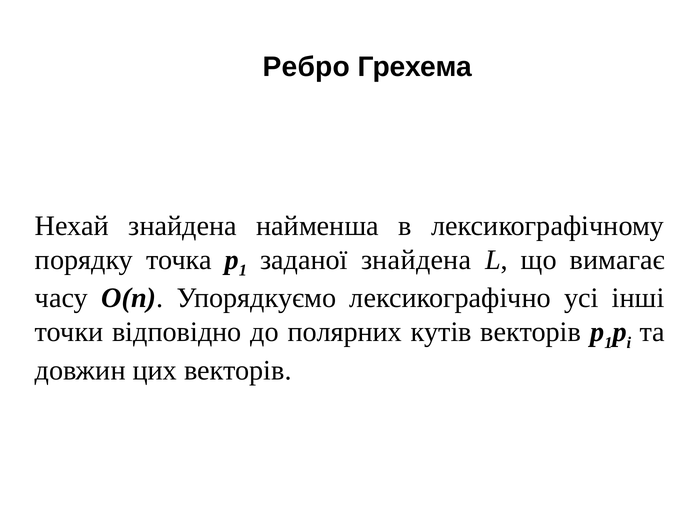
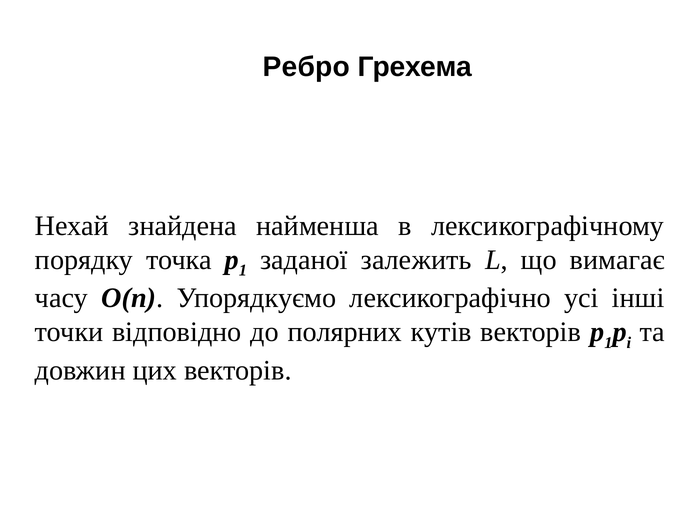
заданої знайдена: знайдена -> залежить
